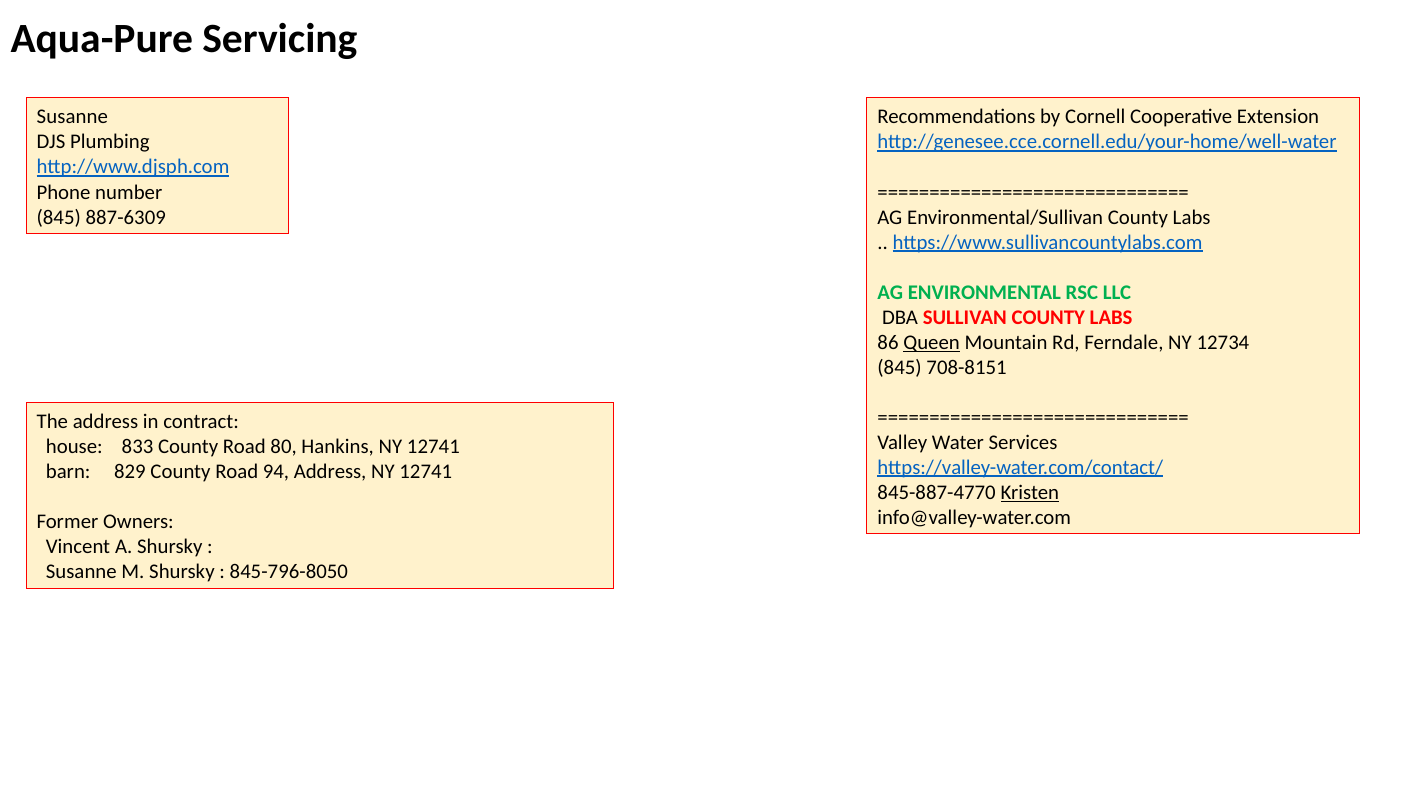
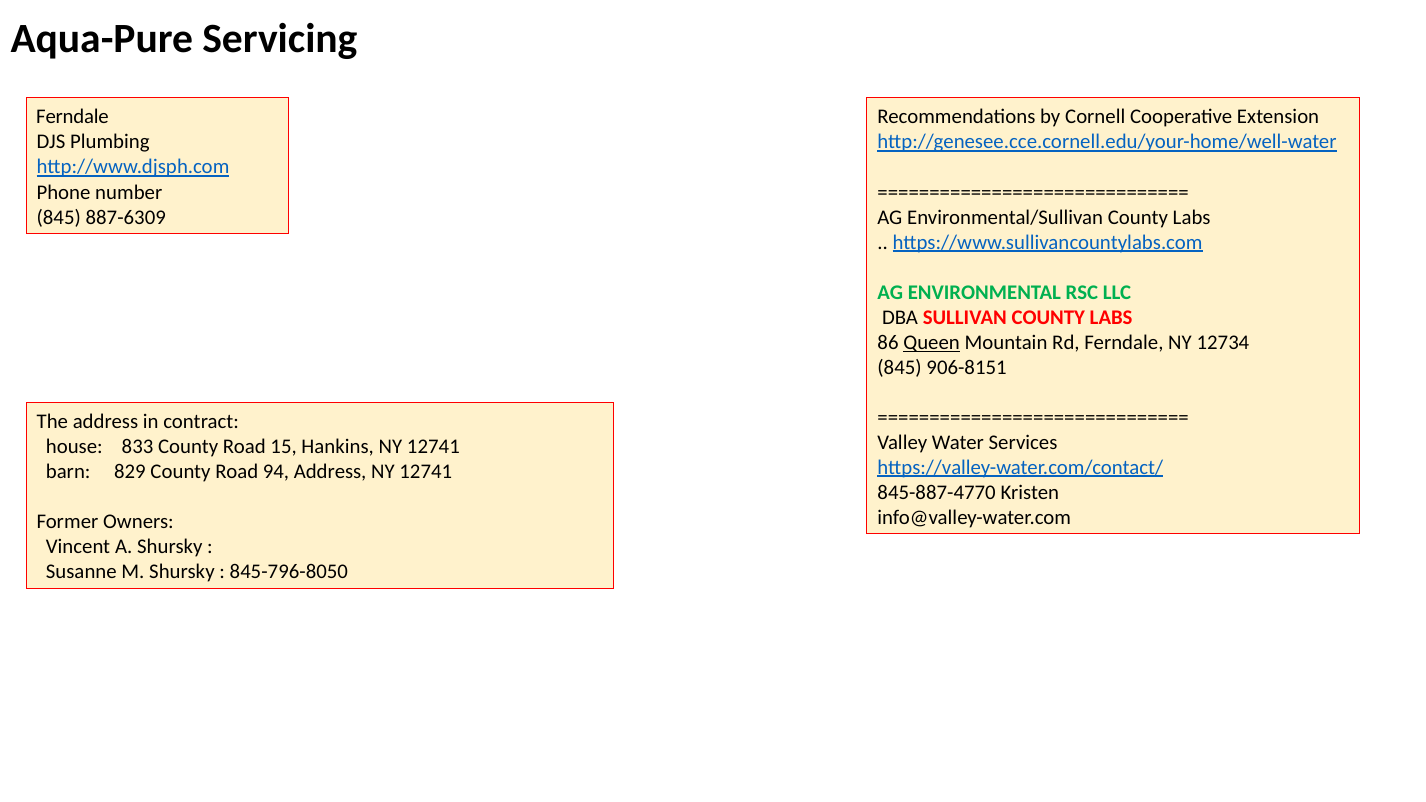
Susanne at (72, 117): Susanne -> Ferndale
708-8151: 708-8151 -> 906-8151
80: 80 -> 15
Kristen underline: present -> none
